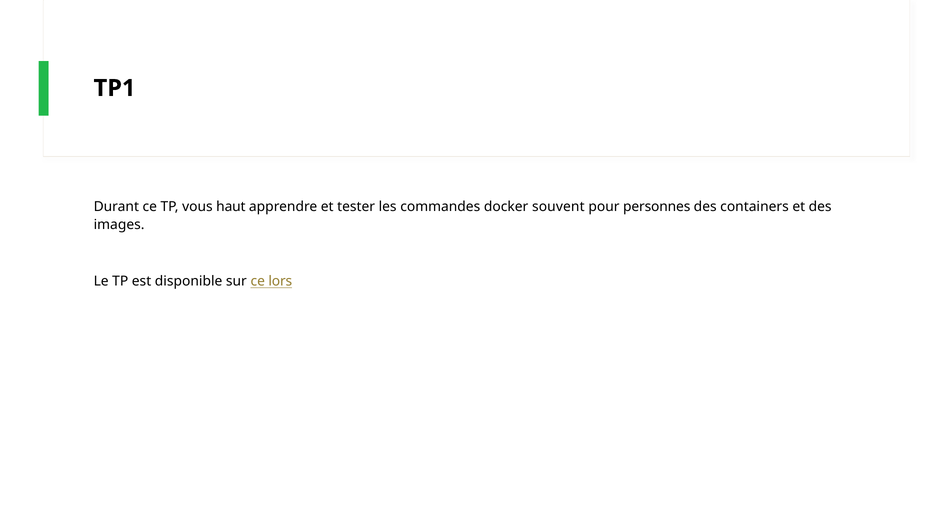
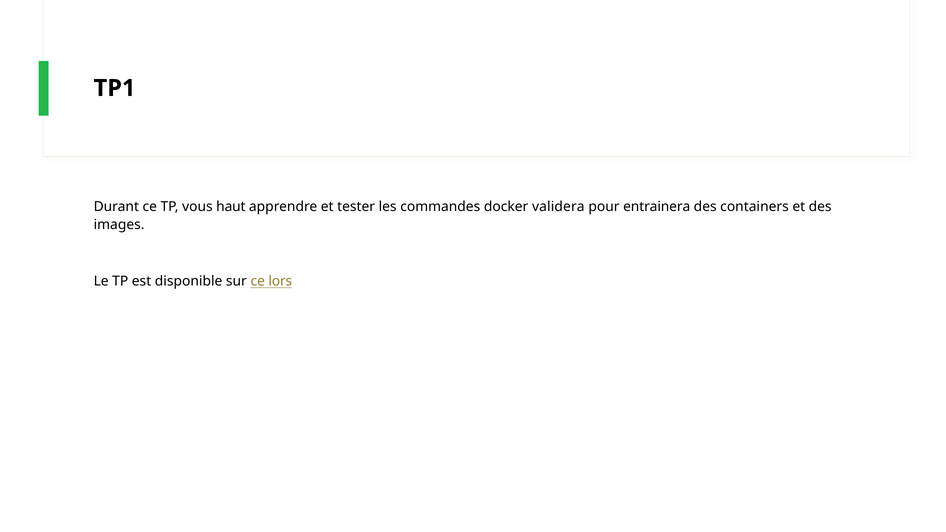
souvent: souvent -> validera
personnes: personnes -> entrainera
